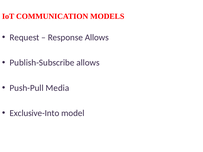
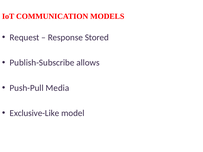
Response Allows: Allows -> Stored
Exclusive-Into: Exclusive-Into -> Exclusive-Like
